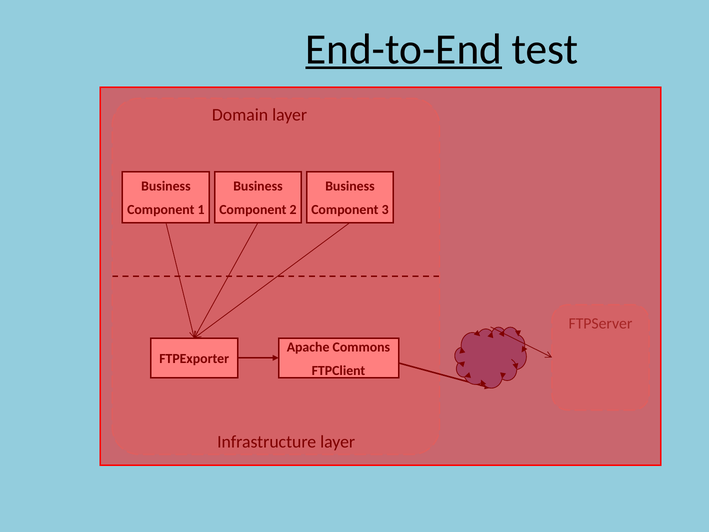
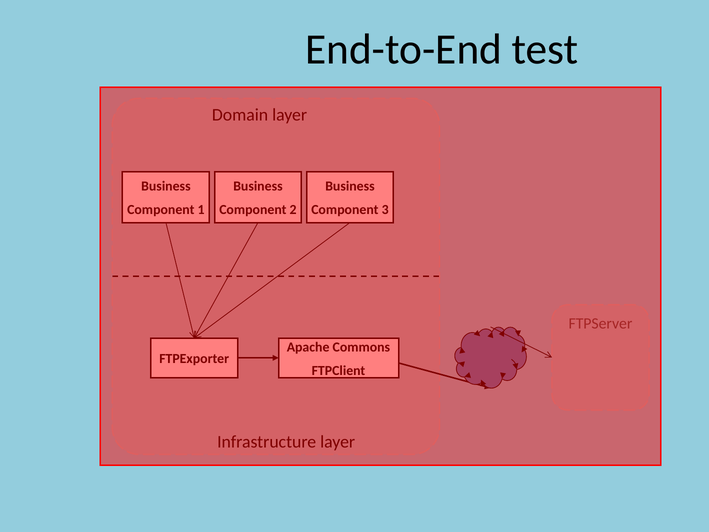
End-to-End underline: present -> none
